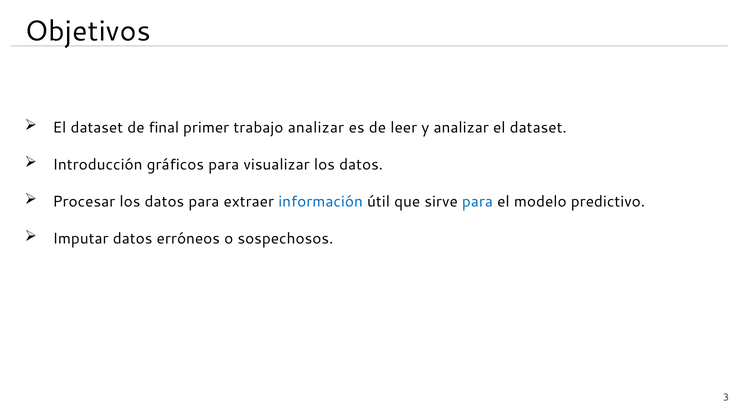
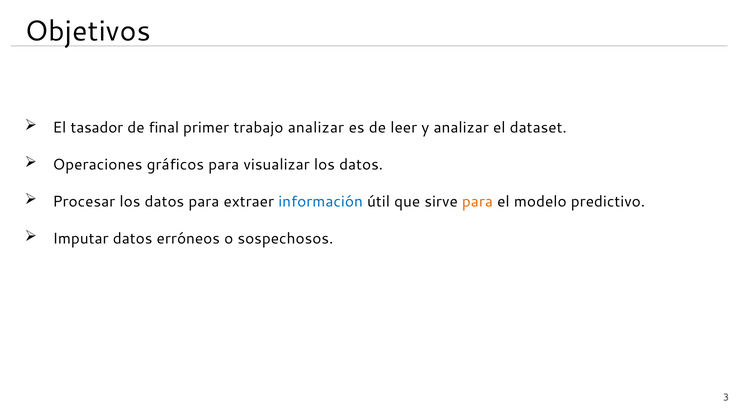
dataset at (97, 128): dataset -> tasador
Introducción: Introducción -> Operaciones
para at (477, 202) colour: blue -> orange
